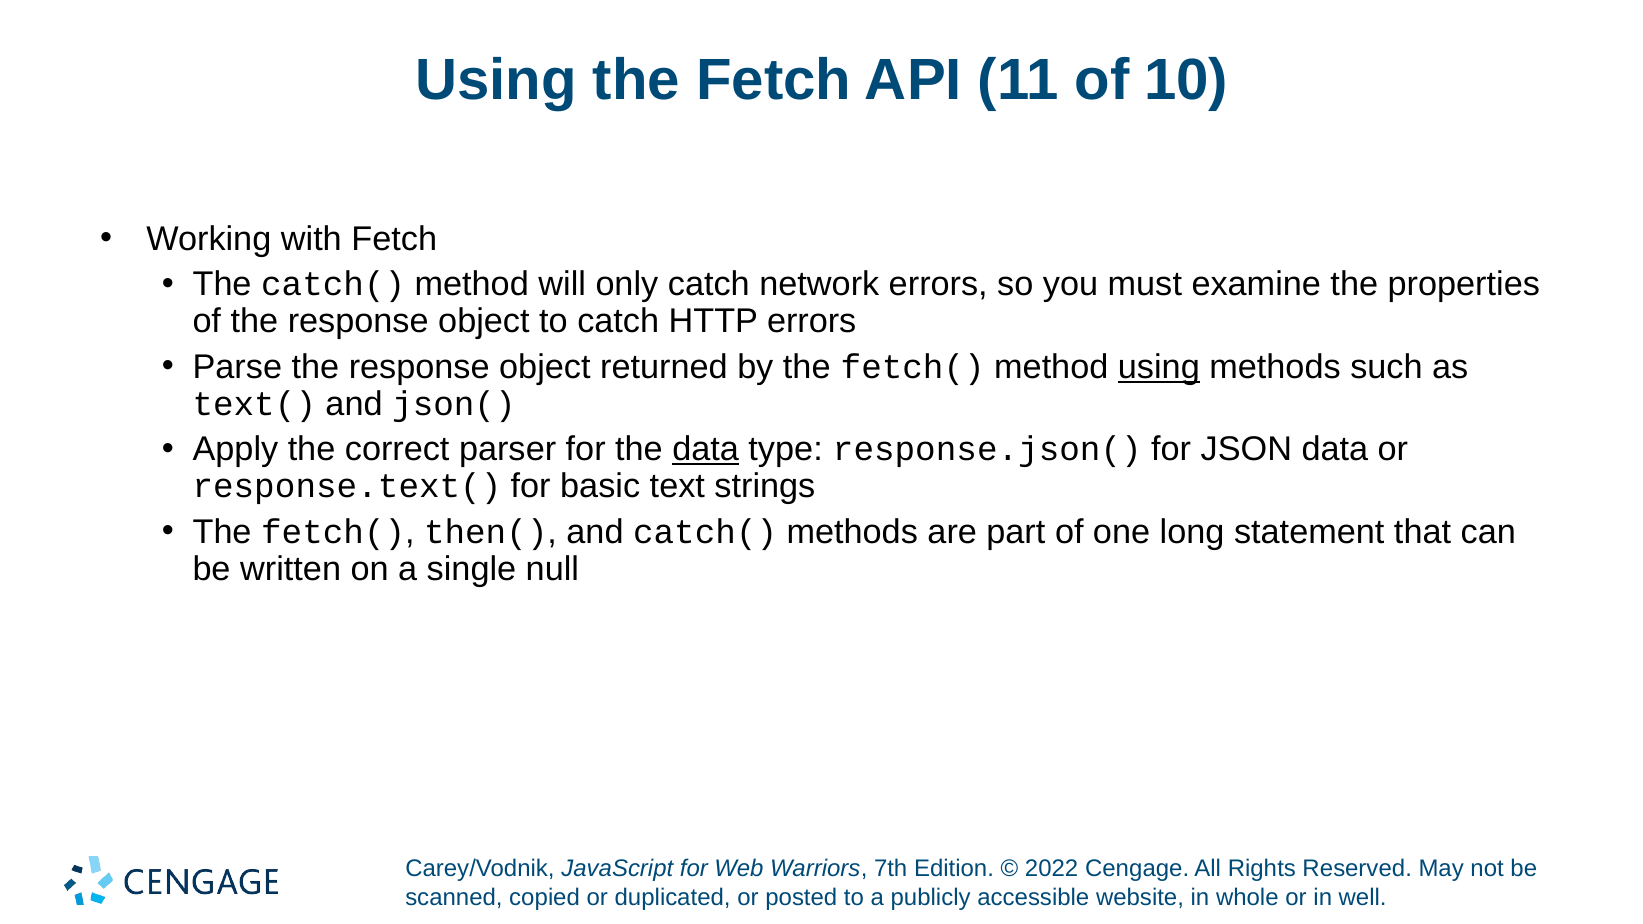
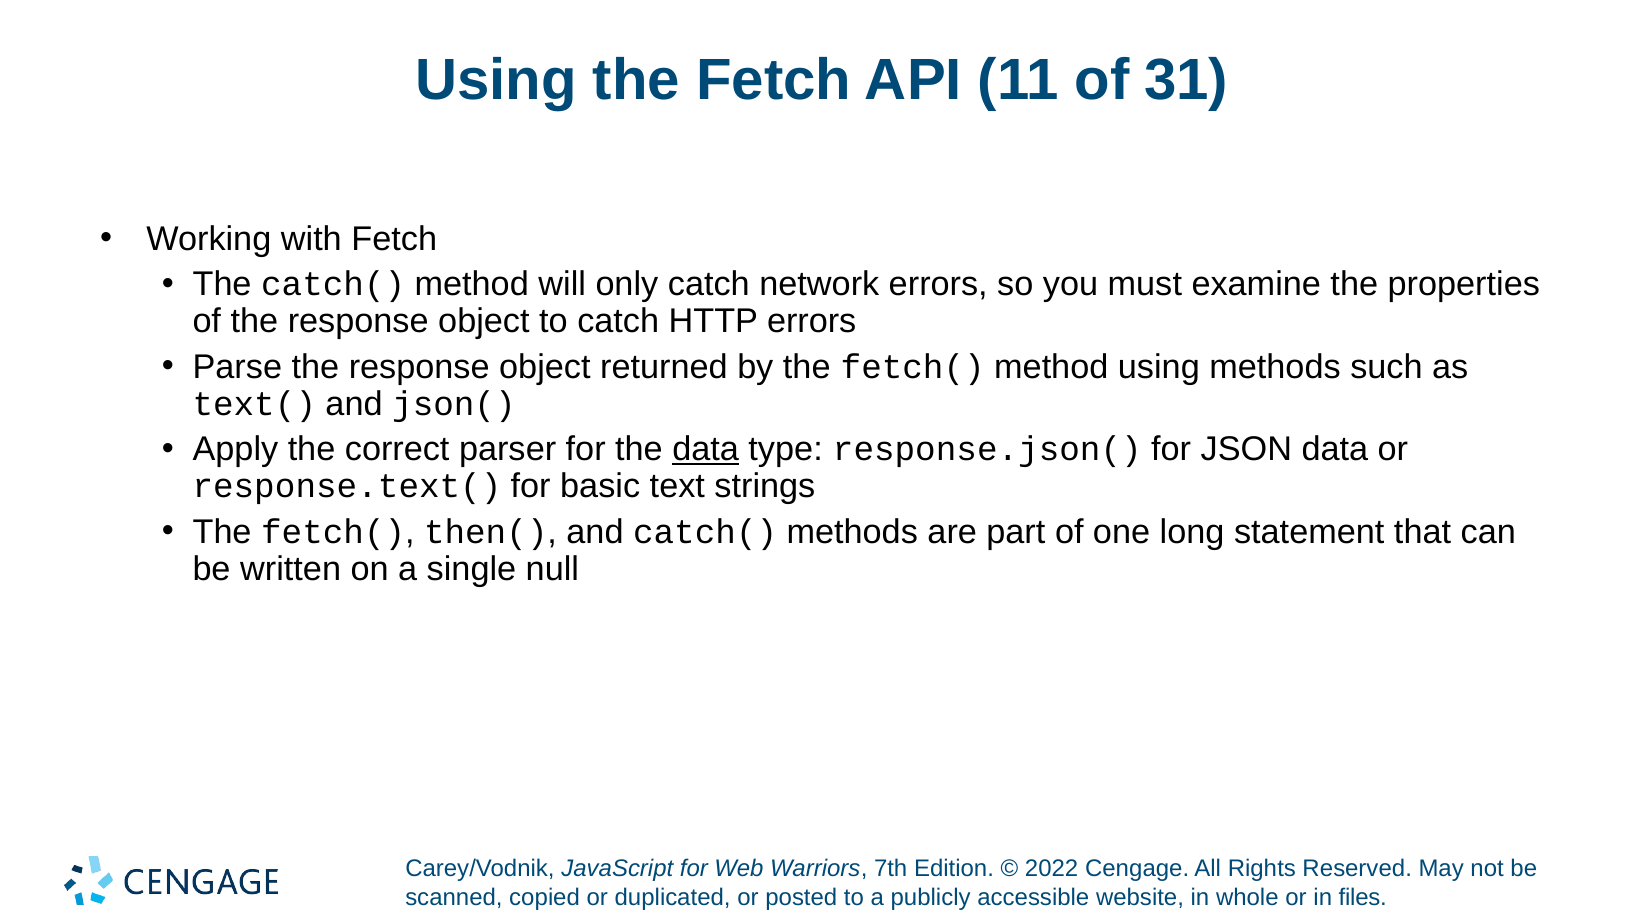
10: 10 -> 31
using at (1159, 367) underline: present -> none
well: well -> files
